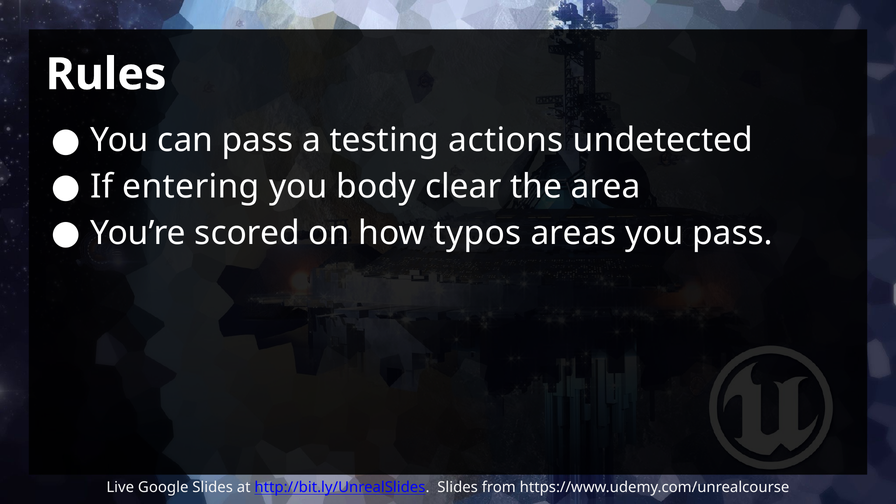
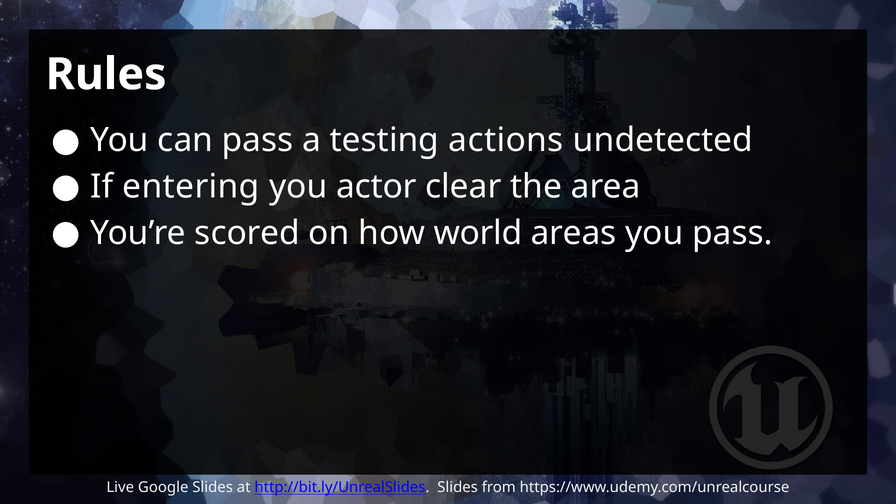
body: body -> actor
typos: typos -> world
